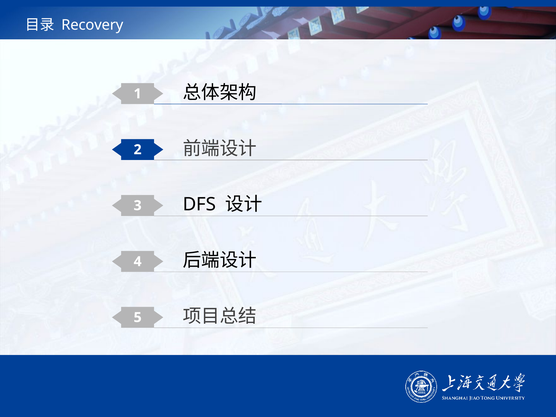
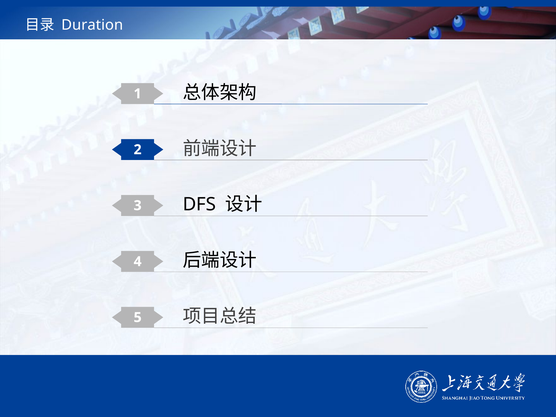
Recovery: Recovery -> Duration
